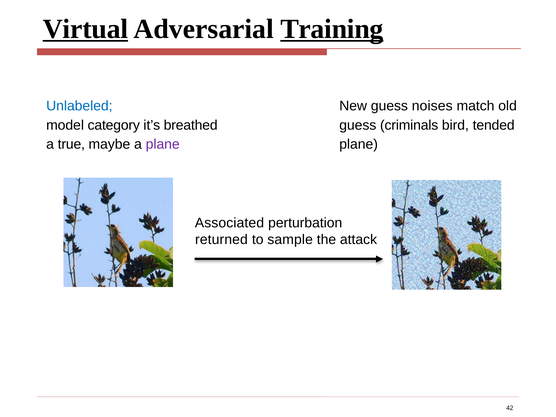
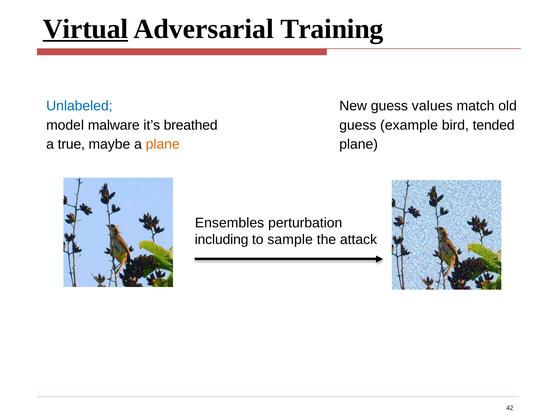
Training underline: present -> none
noises: noises -> values
category: category -> malware
criminals: criminals -> example
plane at (163, 144) colour: purple -> orange
Associated: Associated -> Ensembles
returned: returned -> including
